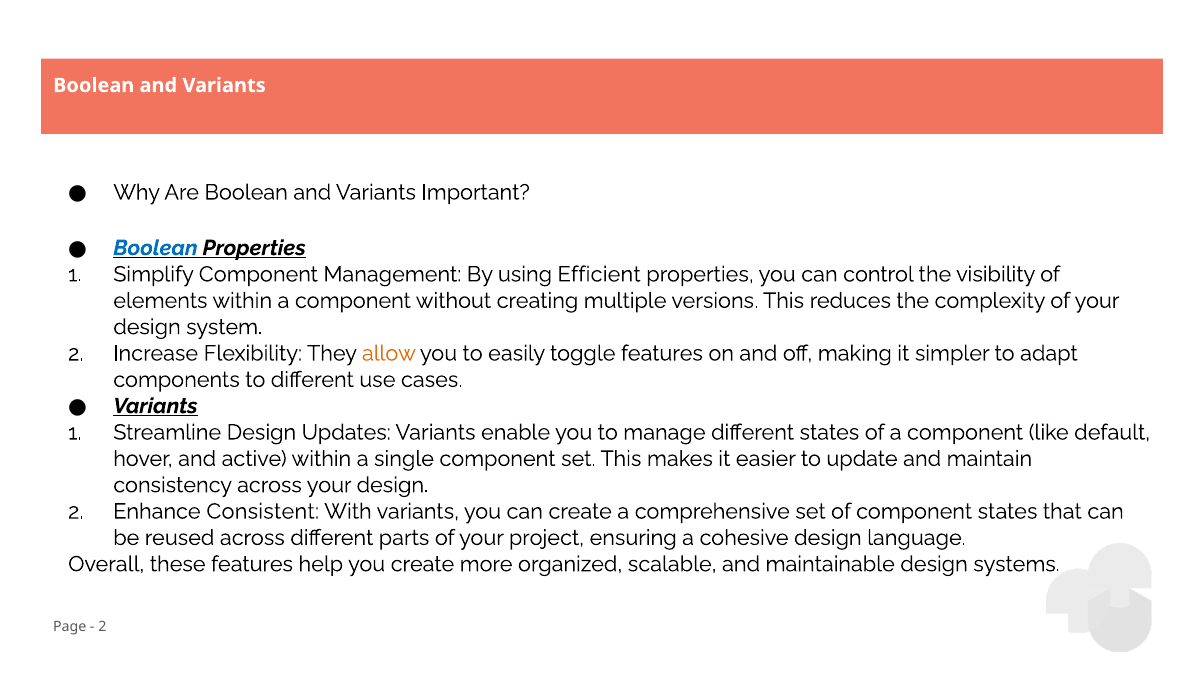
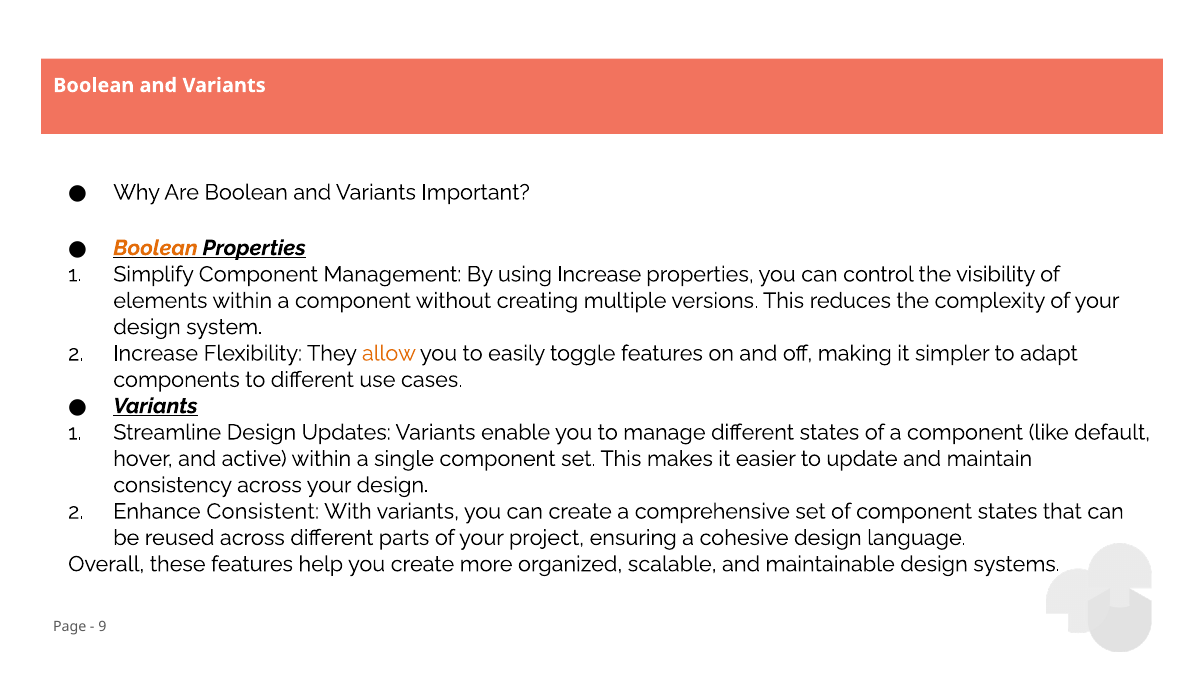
Boolean at (155, 248) colour: blue -> orange
using Efficient: Efficient -> Increase
2 at (103, 627): 2 -> 9
